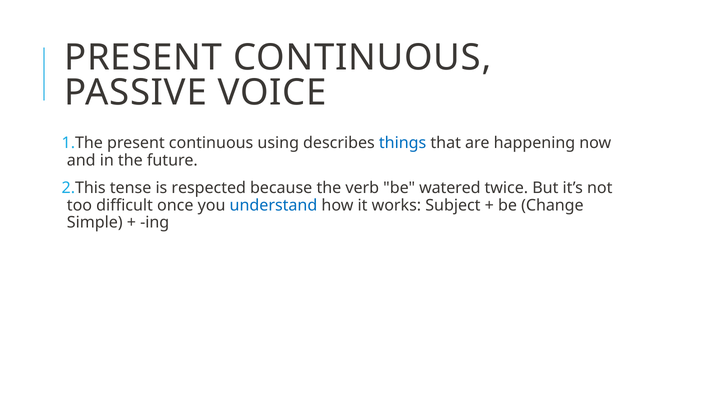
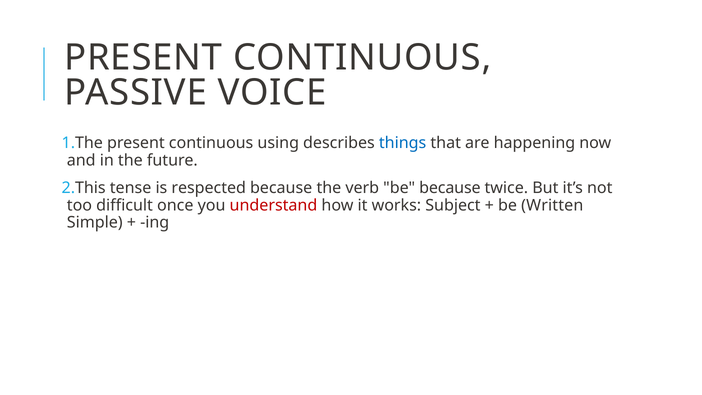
be watered: watered -> because
understand colour: blue -> red
Change: Change -> Written
